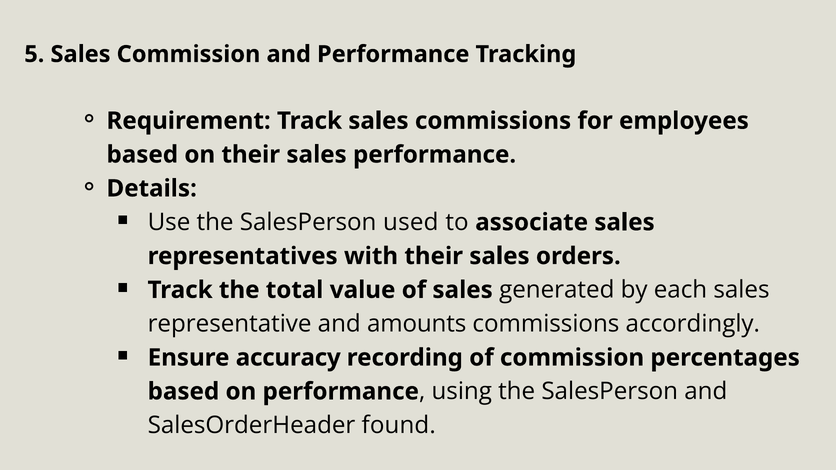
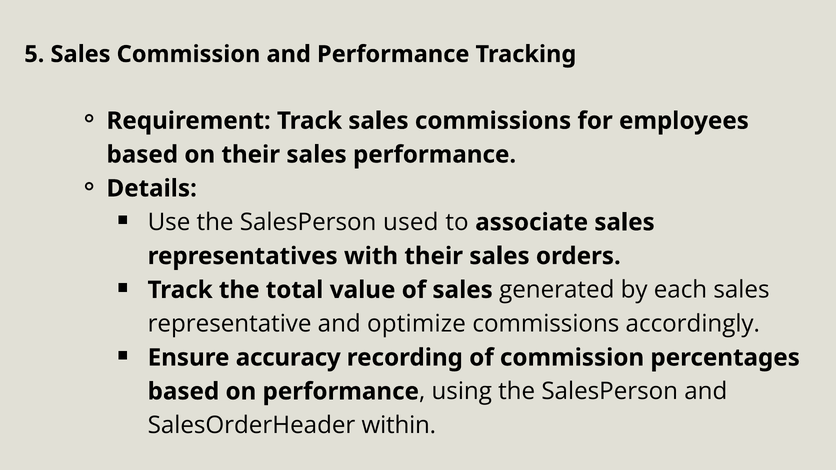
amounts: amounts -> optimize
found: found -> within
